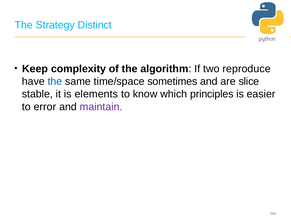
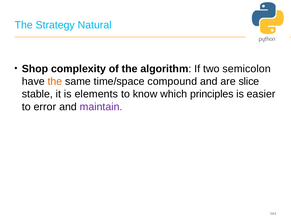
Distinct: Distinct -> Natural
Keep: Keep -> Shop
reproduce: reproduce -> semicolon
the at (55, 81) colour: blue -> orange
sometimes: sometimes -> compound
